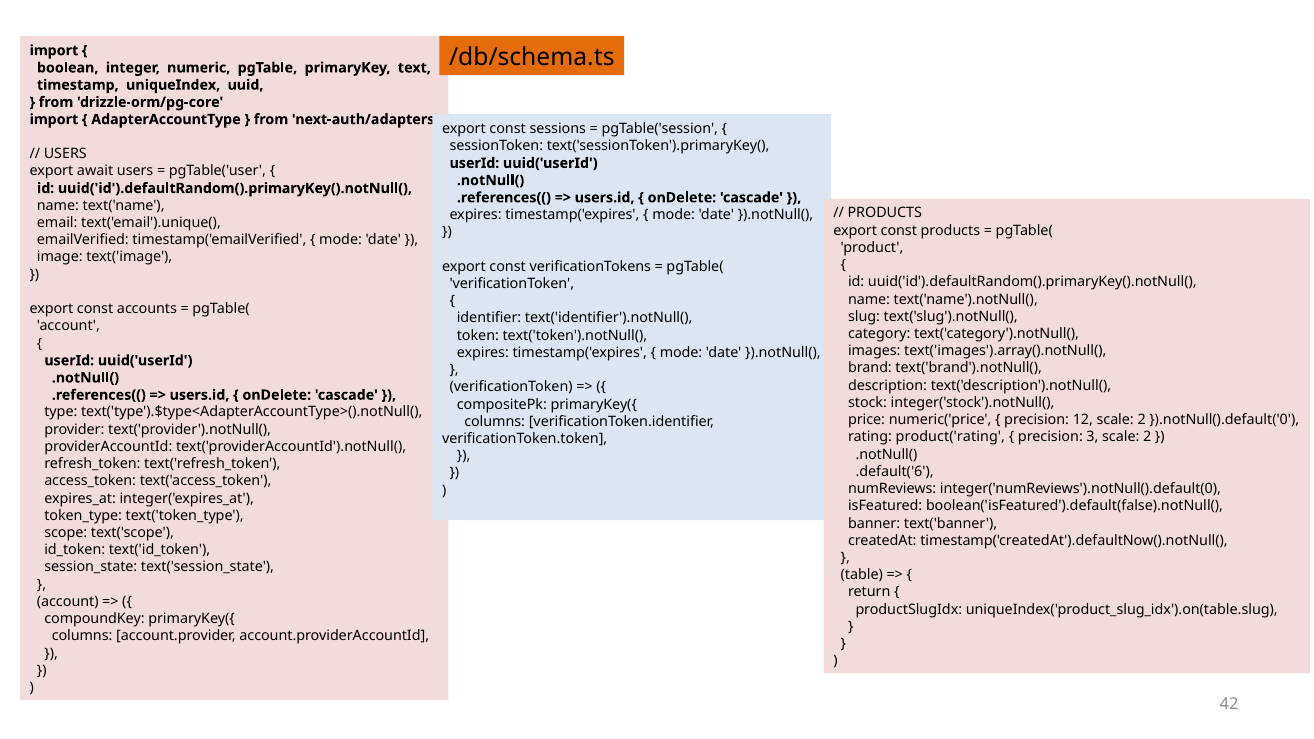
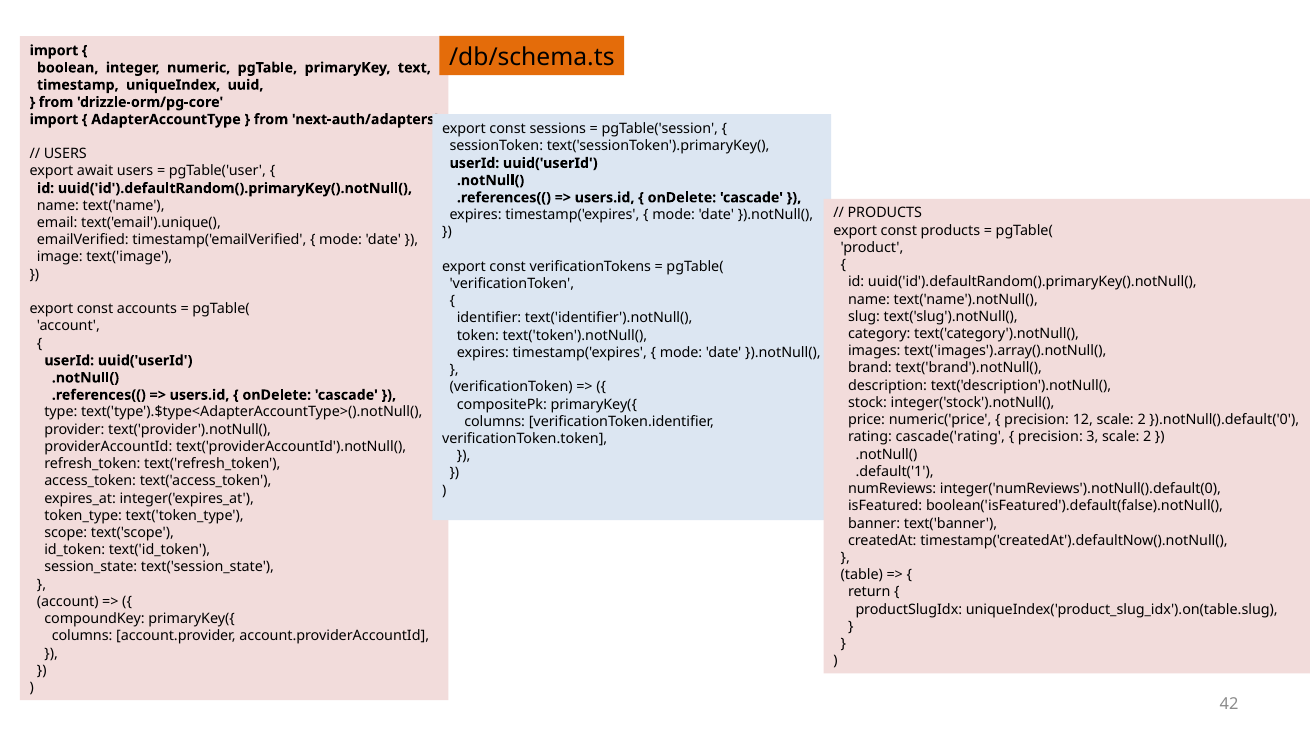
product('rating: product('rating -> cascade('rating
.default('6: .default('6 -> .default('1
